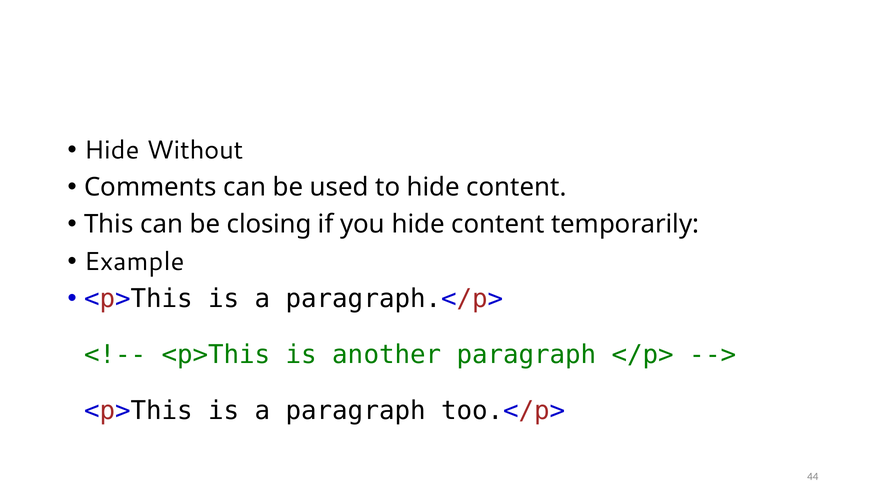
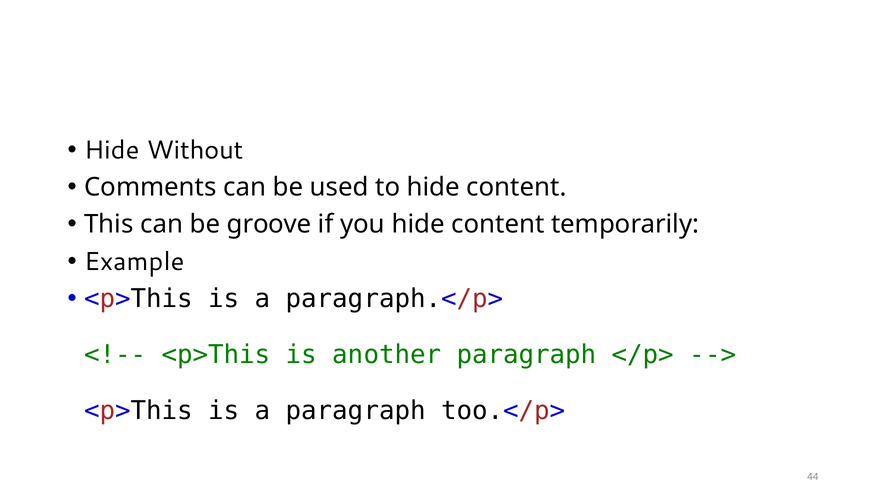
closing: closing -> groove
